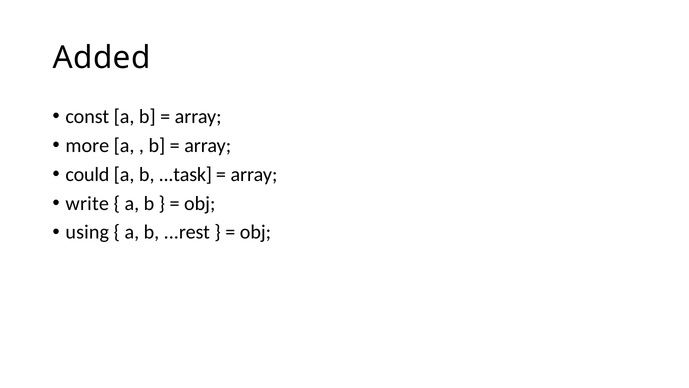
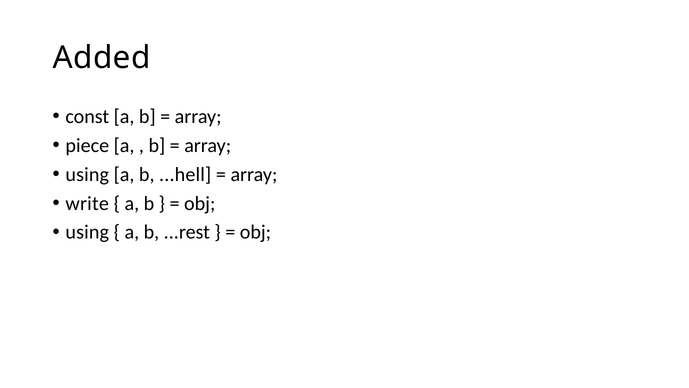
more: more -> piece
could at (87, 174): could -> using
...task: ...task -> ...hell
